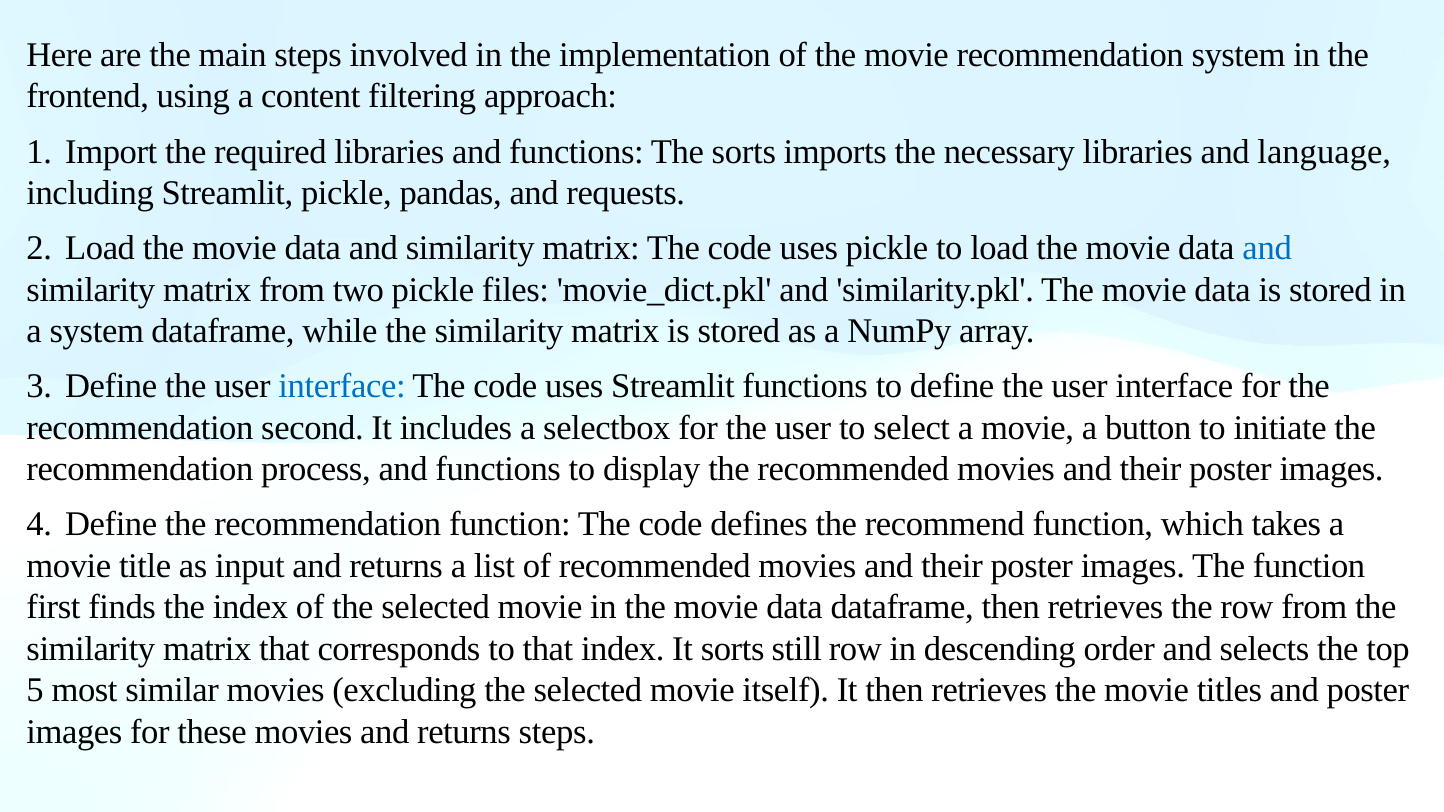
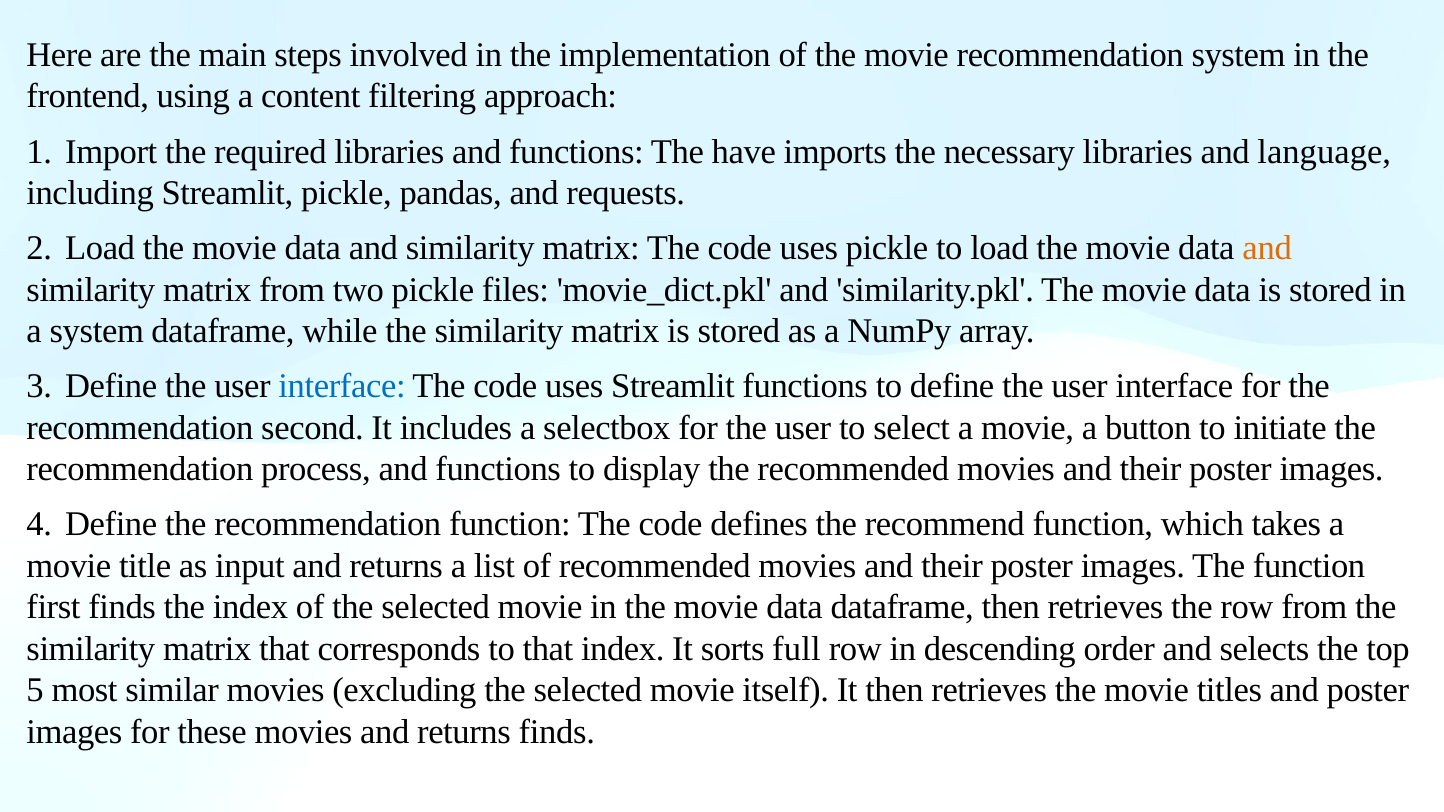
The sorts: sorts -> have
and at (1267, 248) colour: blue -> orange
still: still -> full
returns steps: steps -> finds
